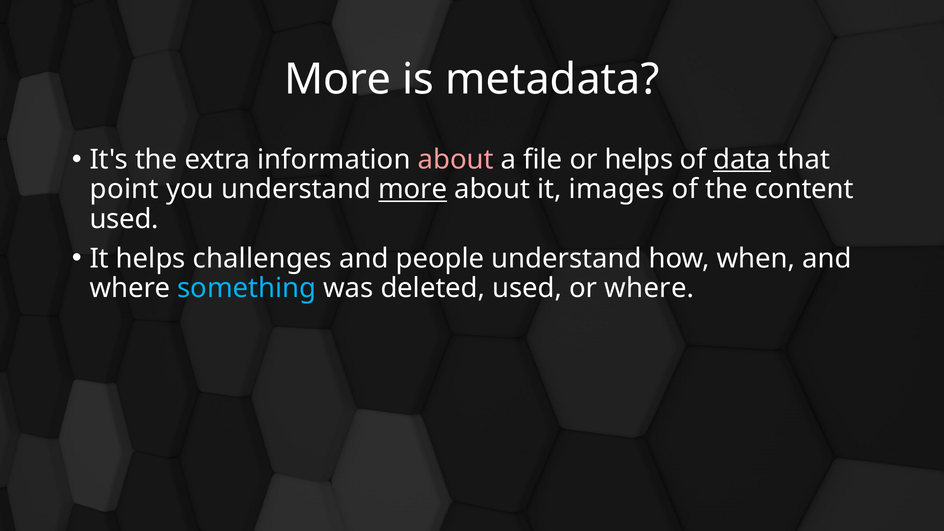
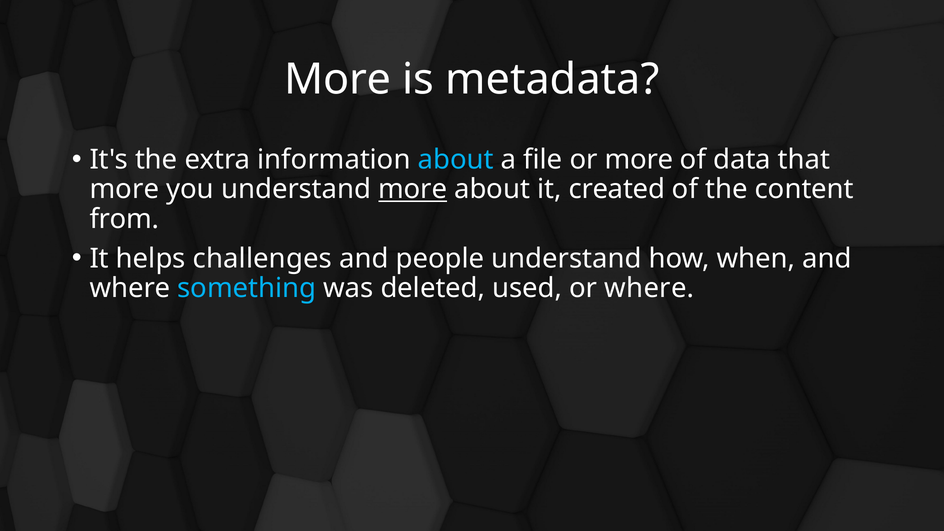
about at (456, 160) colour: pink -> light blue
or helps: helps -> more
data underline: present -> none
point at (124, 189): point -> more
images: images -> created
used at (124, 219): used -> from
